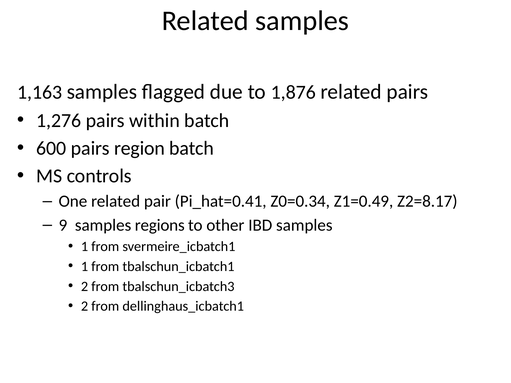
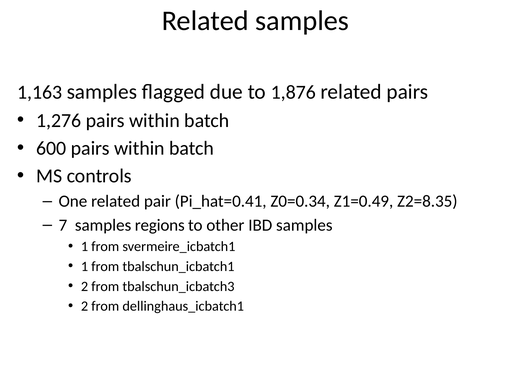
600 pairs region: region -> within
Z2=8.17: Z2=8.17 -> Z2=8.35
9: 9 -> 7
